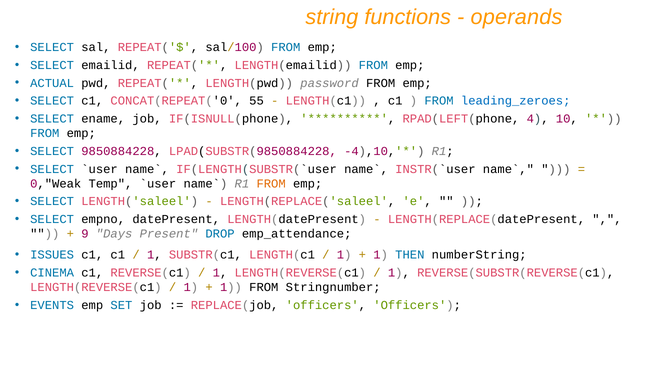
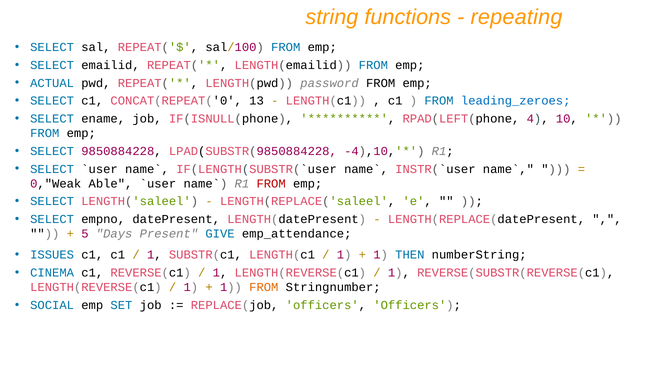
operands: operands -> repeating
55: 55 -> 13
Temp: Temp -> Able
FROM at (271, 184) colour: orange -> red
9: 9 -> 5
DROP: DROP -> GIVE
FROM at (264, 287) colour: black -> orange
EVENTS: EVENTS -> SOCIAL
